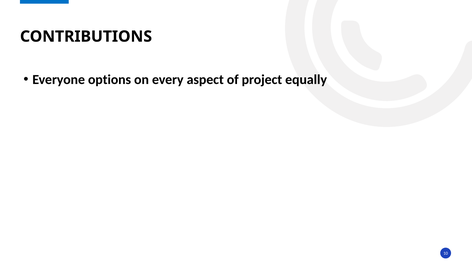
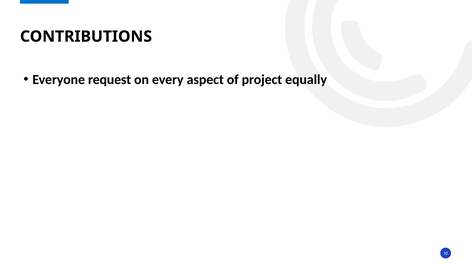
options: options -> request
